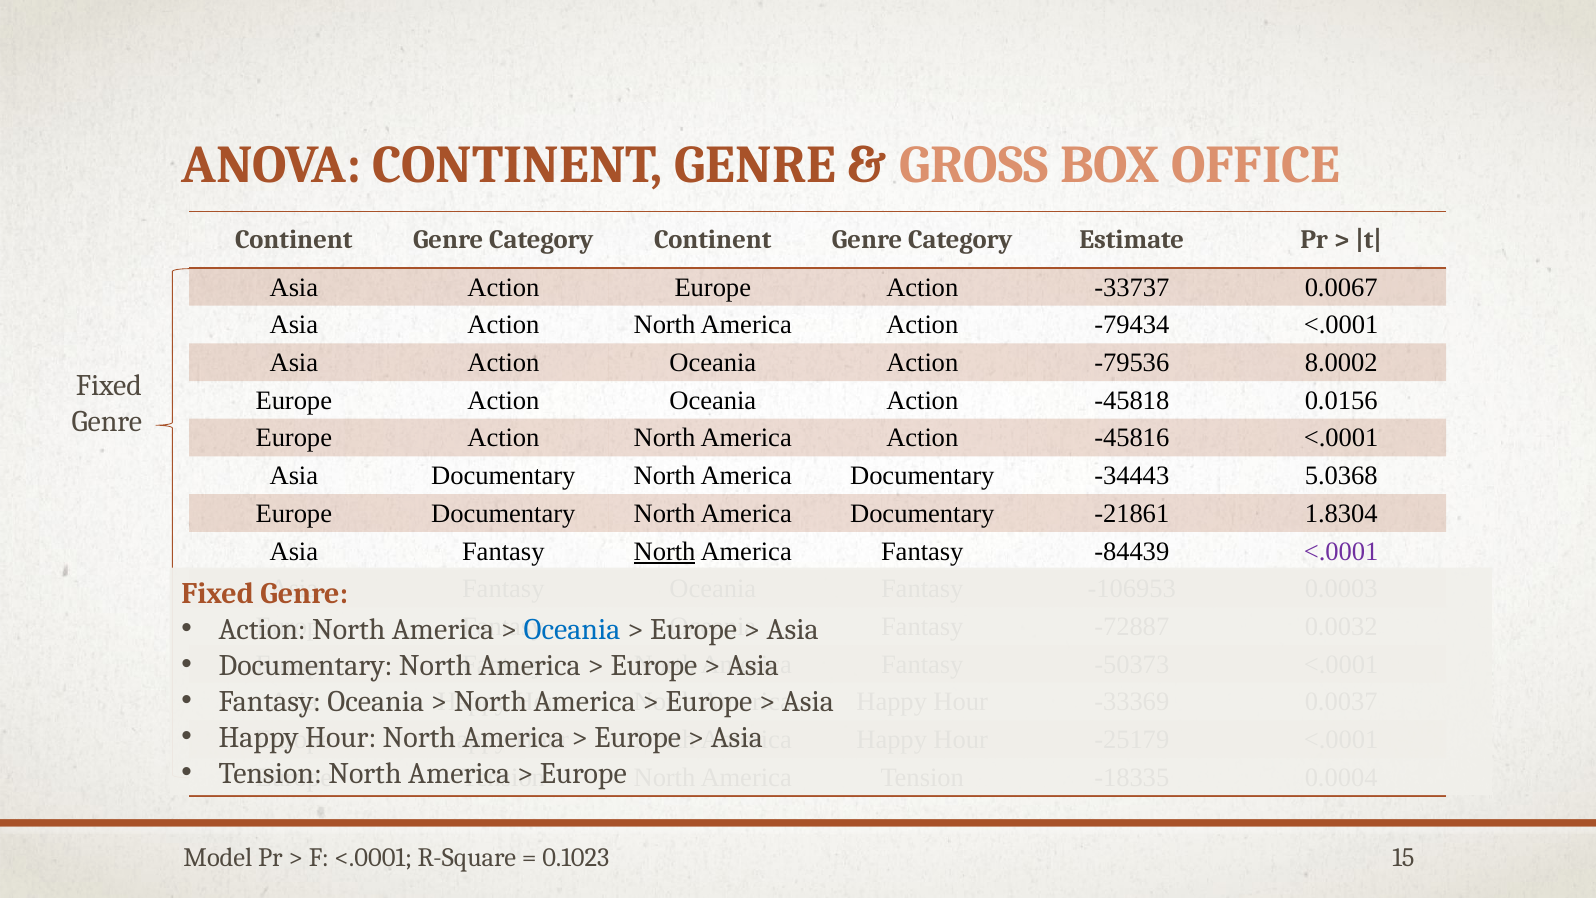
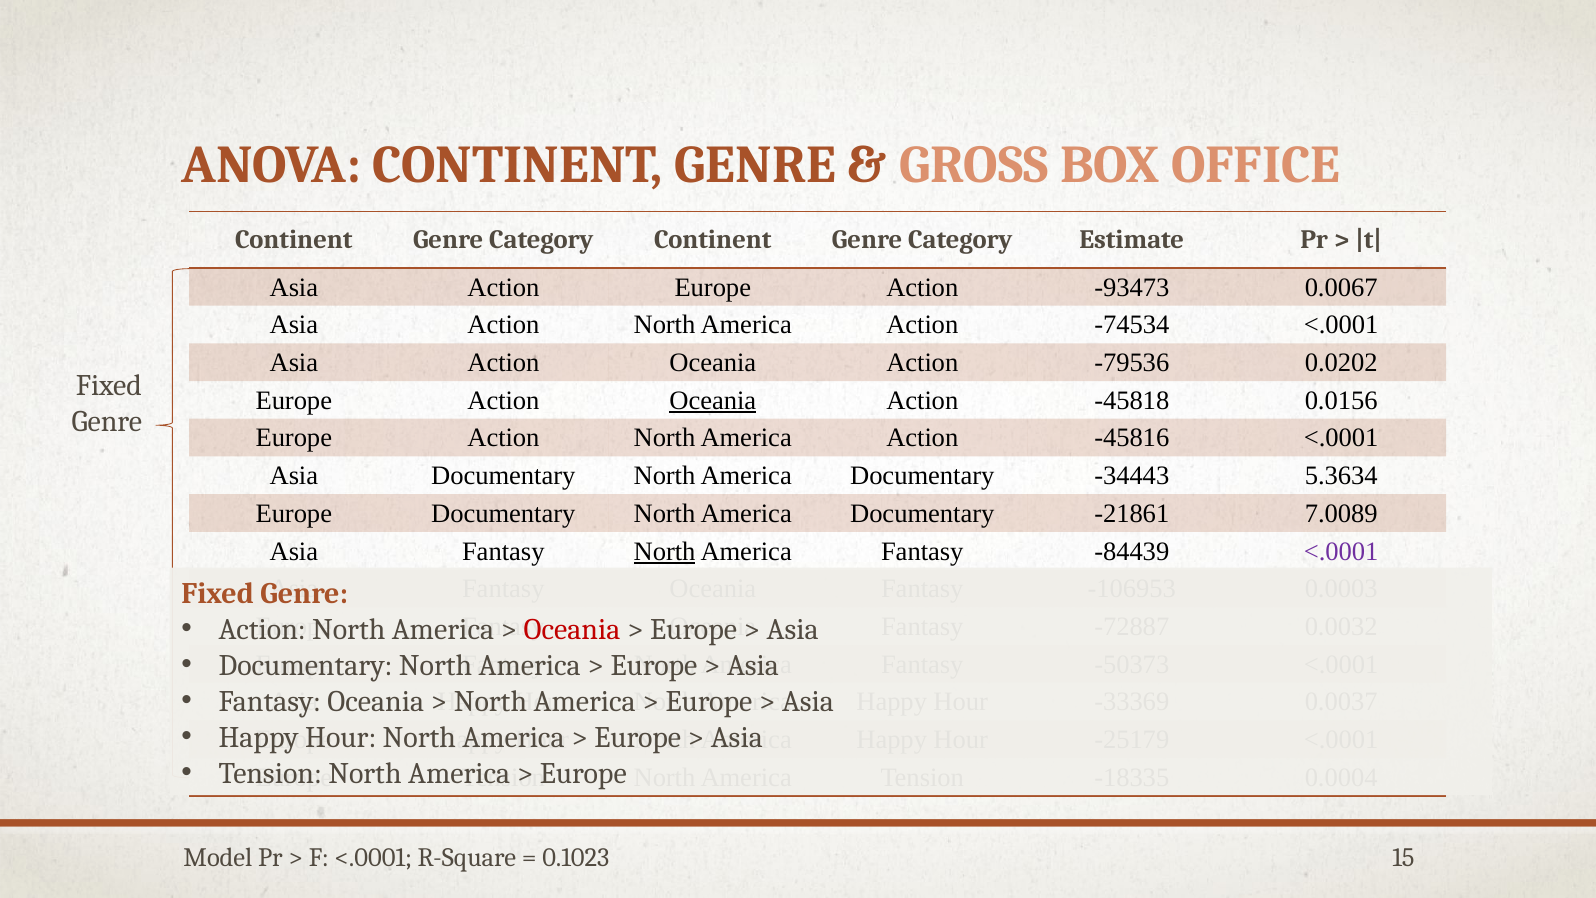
-33737: -33737 -> -93473
-79434: -79434 -> -74534
8.0002: 8.0002 -> 0.0202
Oceania at (713, 400) underline: none -> present
5.0368: 5.0368 -> 5.3634
1.8304: 1.8304 -> 7.0089
Oceania at (572, 629) colour: blue -> red
